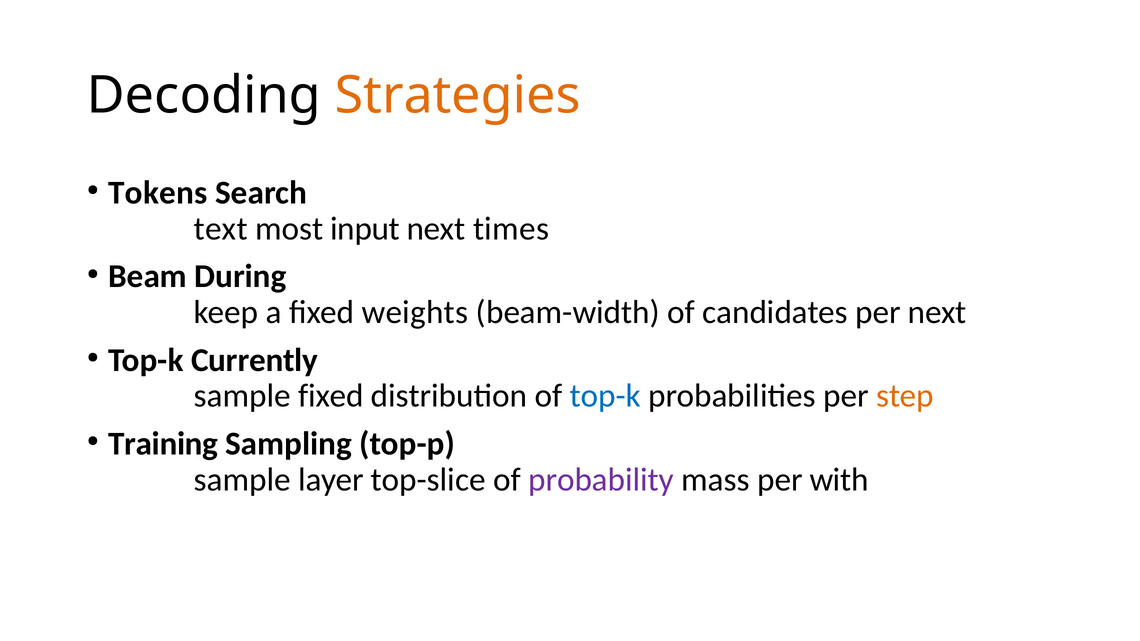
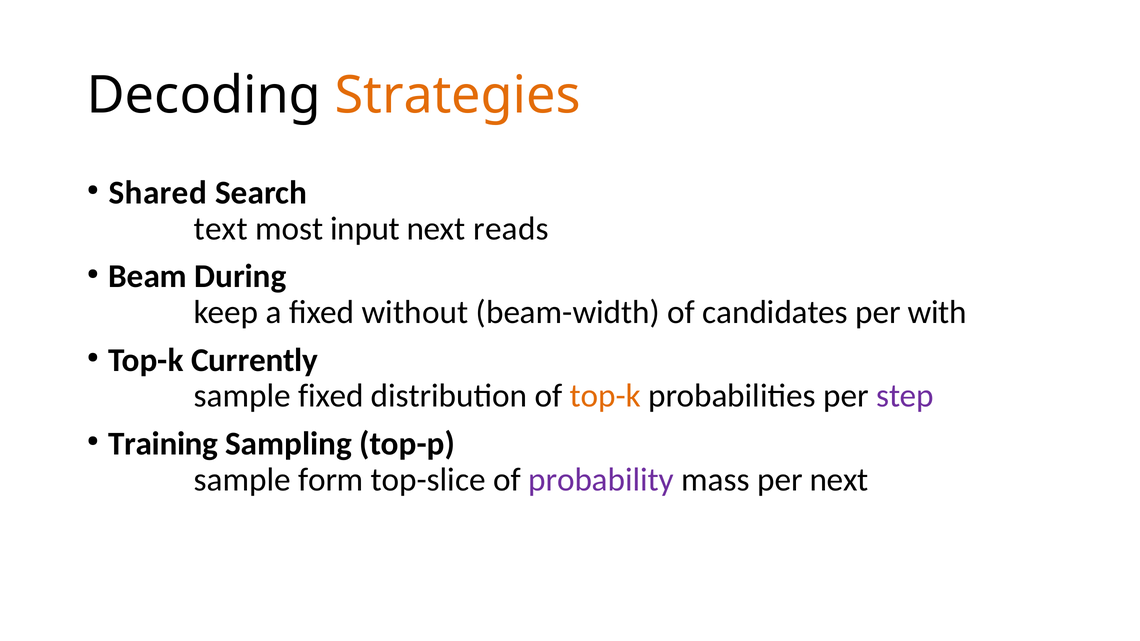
Tokens: Tokens -> Shared
times: times -> reads
weights: weights -> without
per next: next -> with
top-k at (605, 396) colour: blue -> orange
step colour: orange -> purple
layer: layer -> form
per with: with -> next
